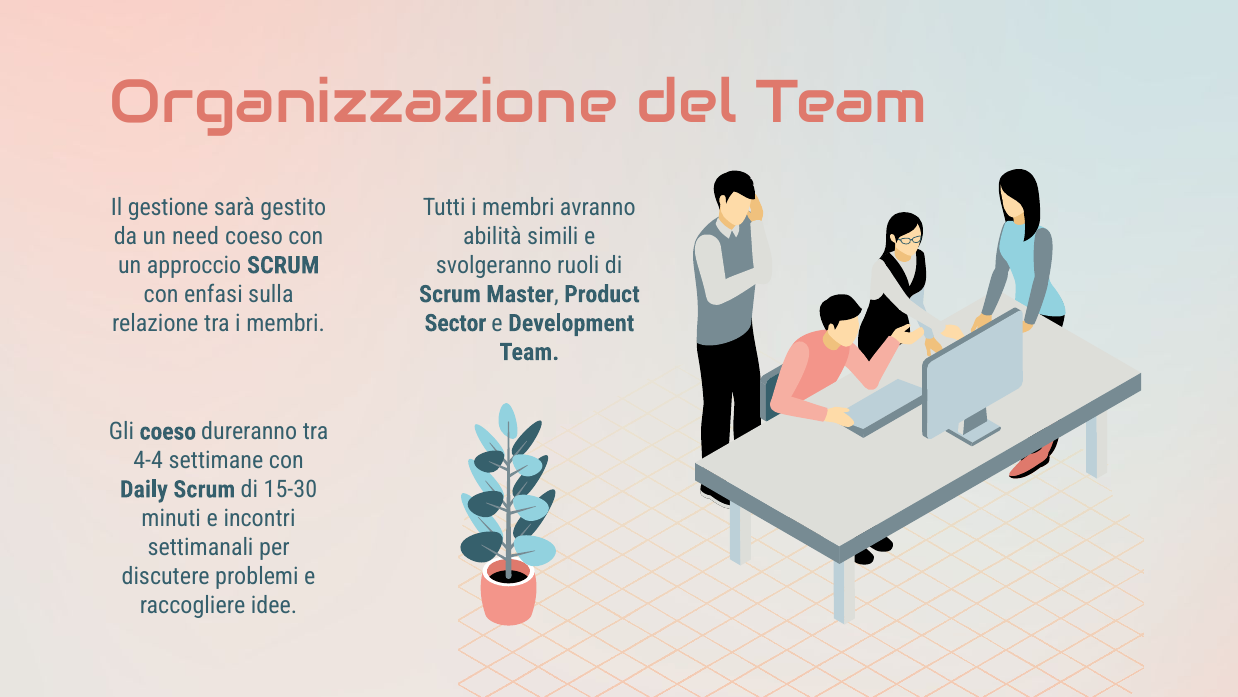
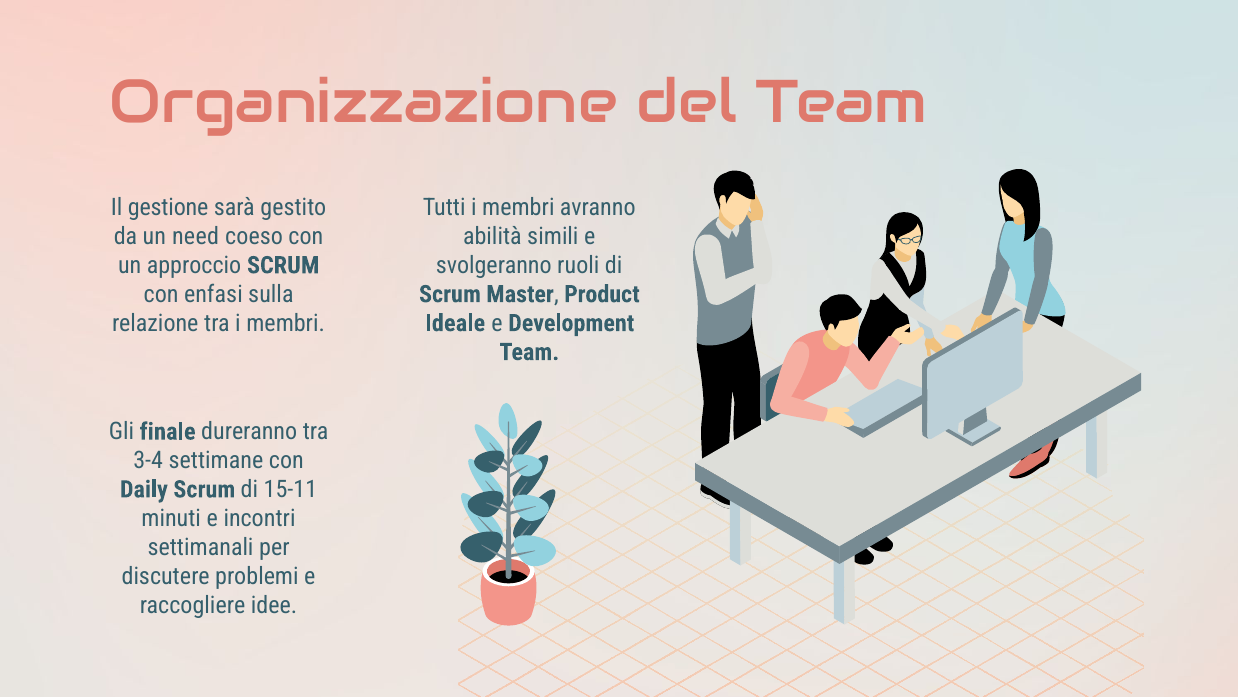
Sector: Sector -> Ideale
Gli coeso: coeso -> finale
4-4: 4-4 -> 3-4
15-30: 15-30 -> 15-11
